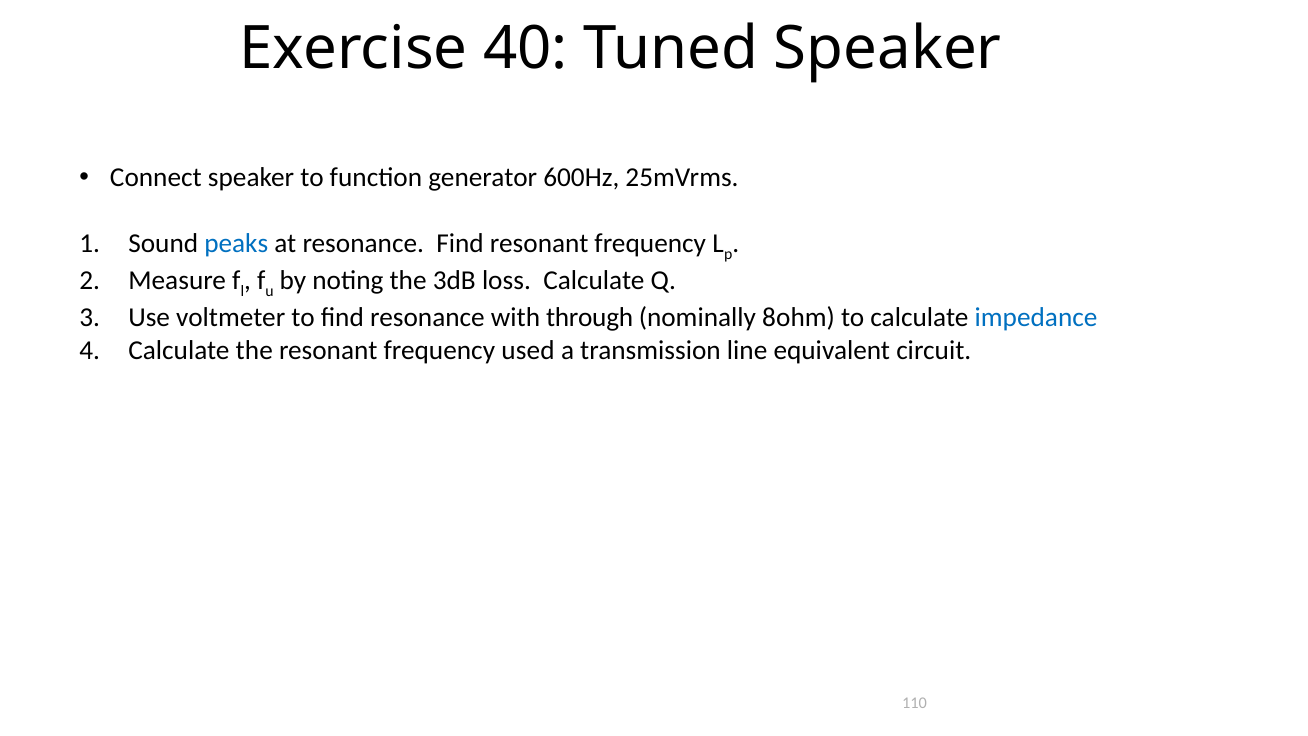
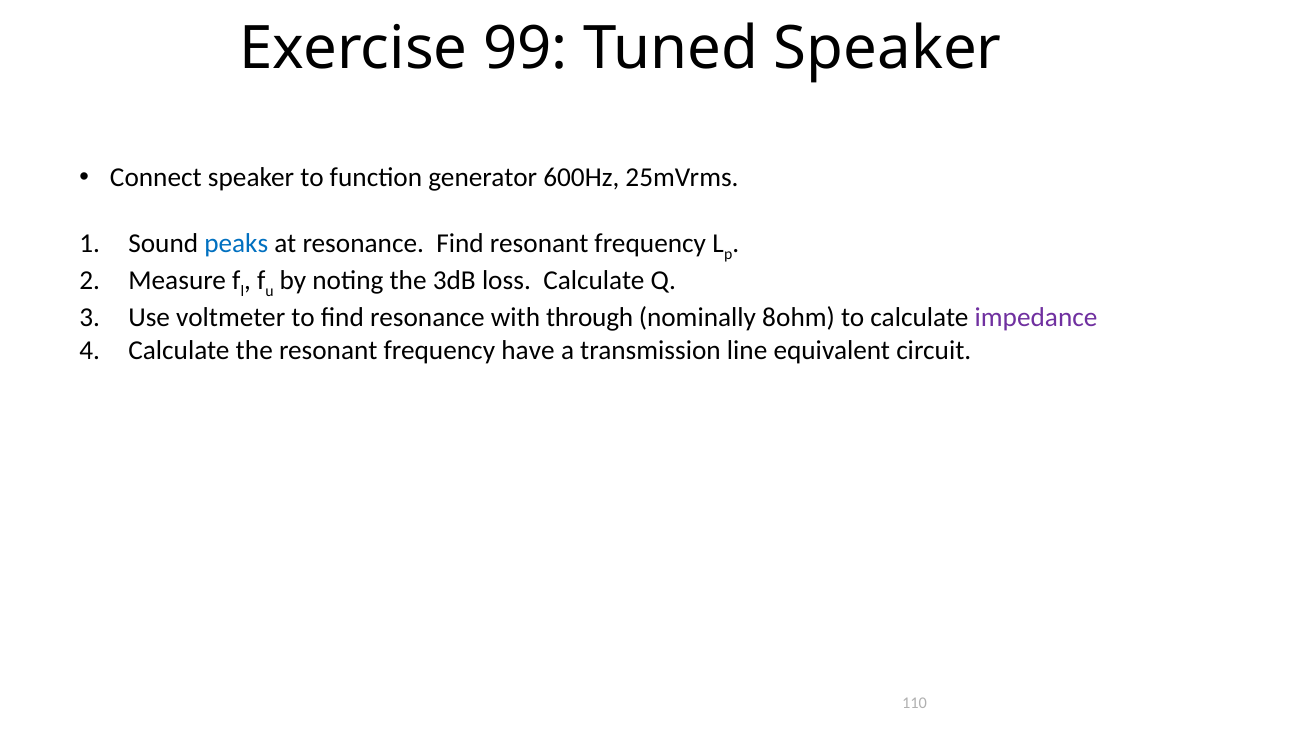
40: 40 -> 99
impedance colour: blue -> purple
used: used -> have
